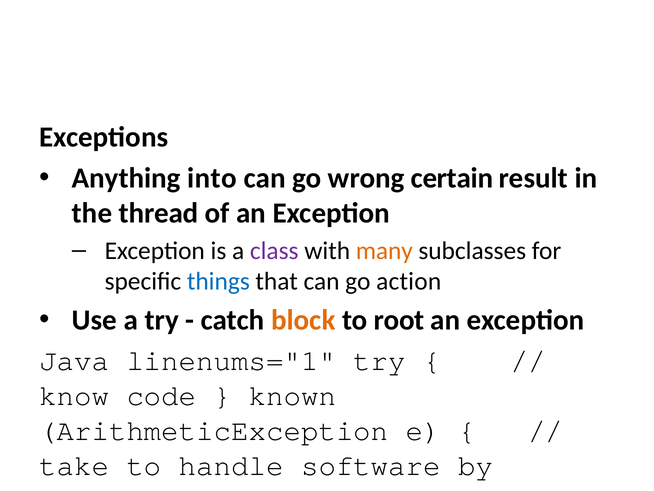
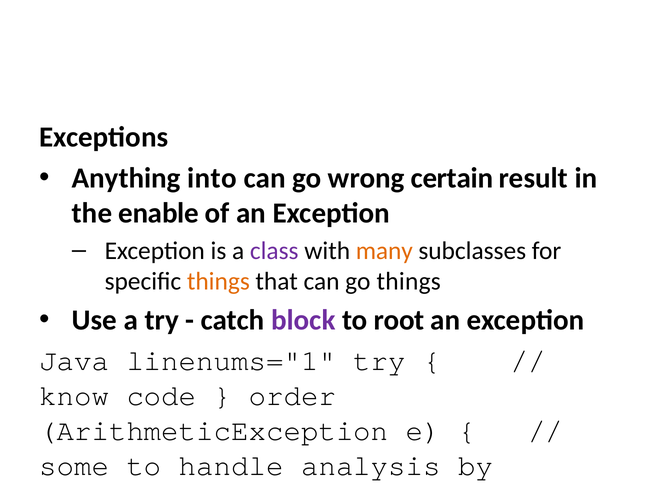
thread: thread -> enable
things at (218, 281) colour: blue -> orange
go action: action -> things
block colour: orange -> purple
known: known -> order
take: take -> some
software: software -> analysis
